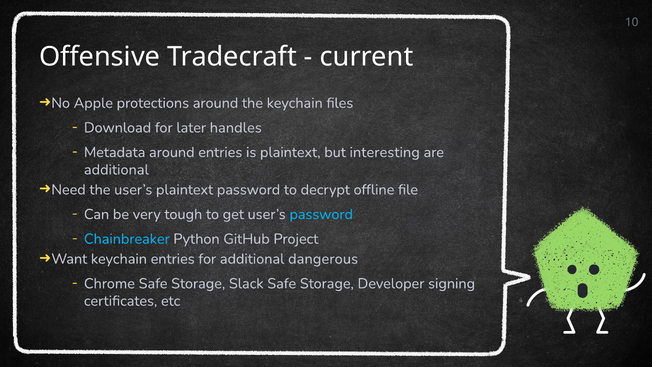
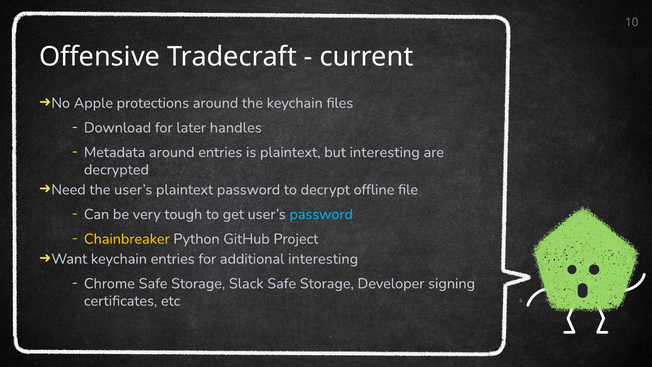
additional at (116, 170): additional -> decrypted
Chainbreaker colour: light blue -> yellow
additional dangerous: dangerous -> interesting
